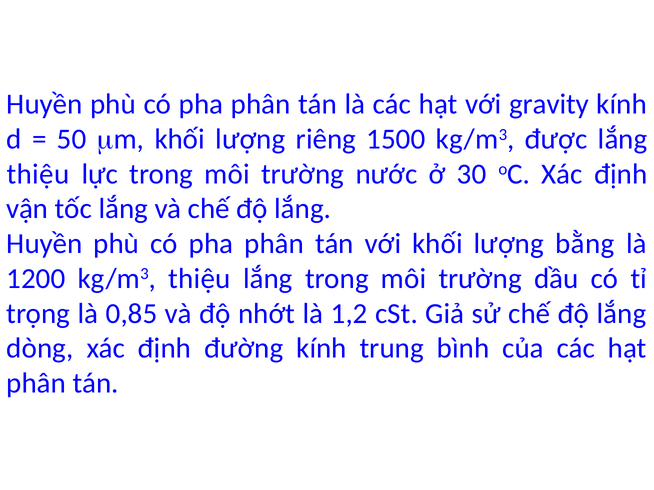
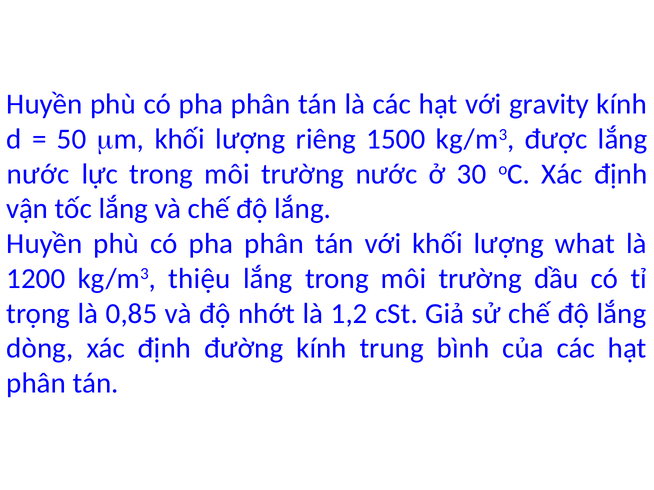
thiệu at (38, 174): thiệu -> nước
bằng: bằng -> what
